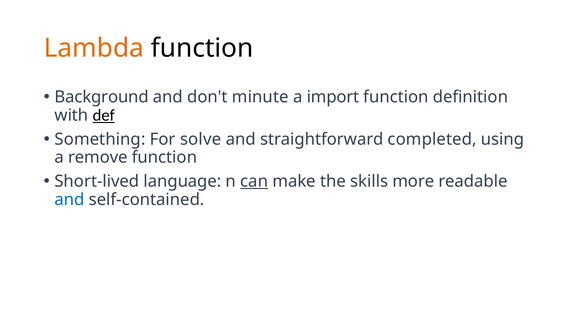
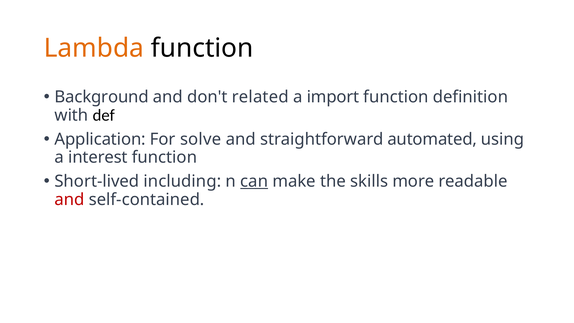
minute: minute -> related
def underline: present -> none
Something: Something -> Application
completed: completed -> automated
remove: remove -> interest
language: language -> including
and at (70, 199) colour: blue -> red
